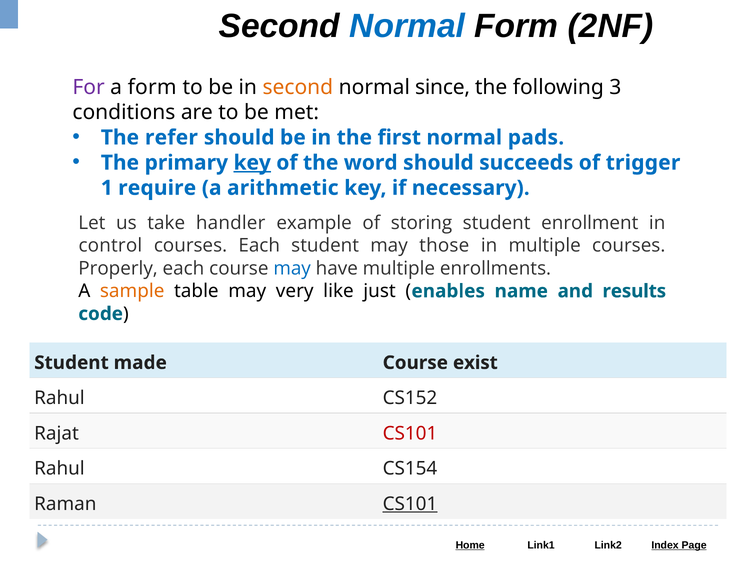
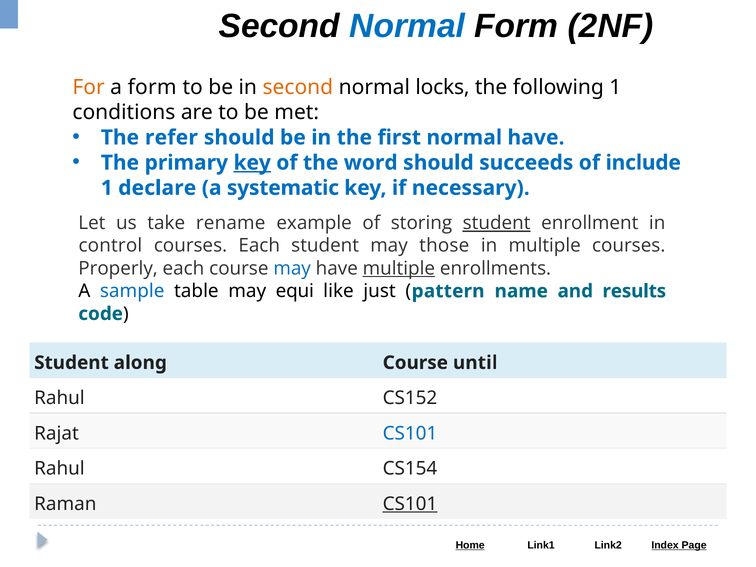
For colour: purple -> orange
since: since -> locks
following 3: 3 -> 1
normal pads: pads -> have
trigger: trigger -> include
require: require -> declare
arithmetic: arithmetic -> systematic
handler: handler -> rename
student at (497, 223) underline: none -> present
multiple at (399, 268) underline: none -> present
sample colour: orange -> blue
very: very -> equi
enables: enables -> pattern
made: made -> along
exist: exist -> until
CS101 at (410, 433) colour: red -> blue
